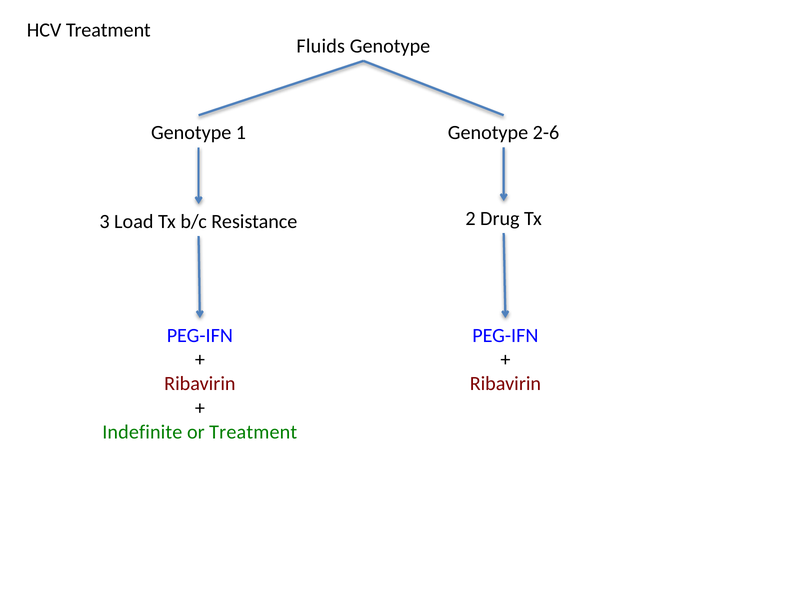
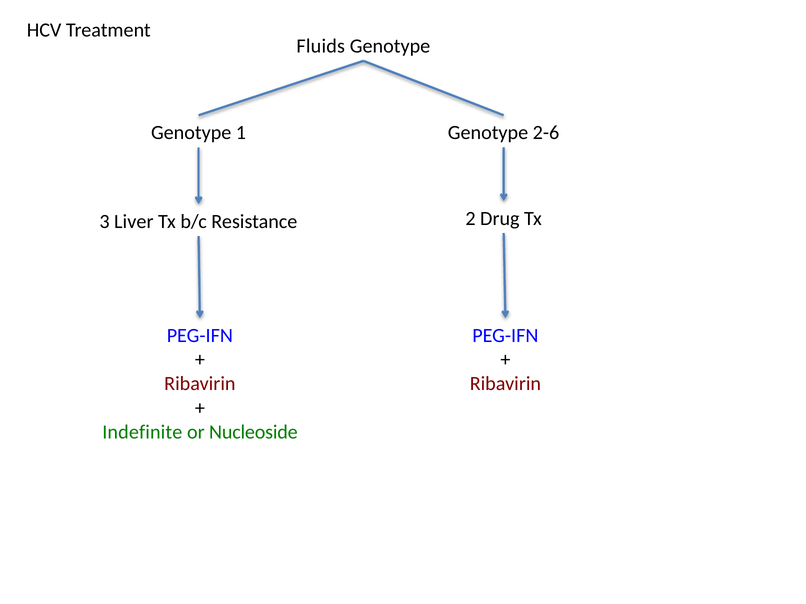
Load: Load -> Liver
or Treatment: Treatment -> Nucleoside
